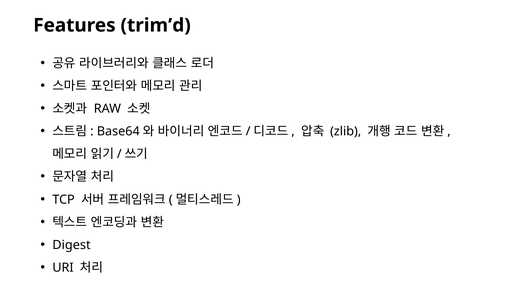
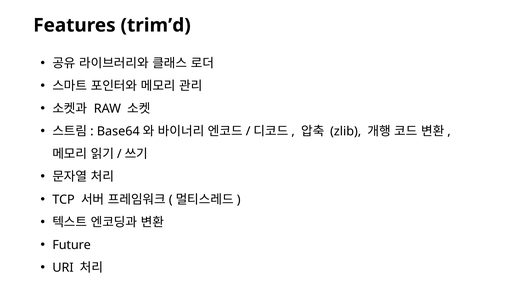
Digest: Digest -> Future
